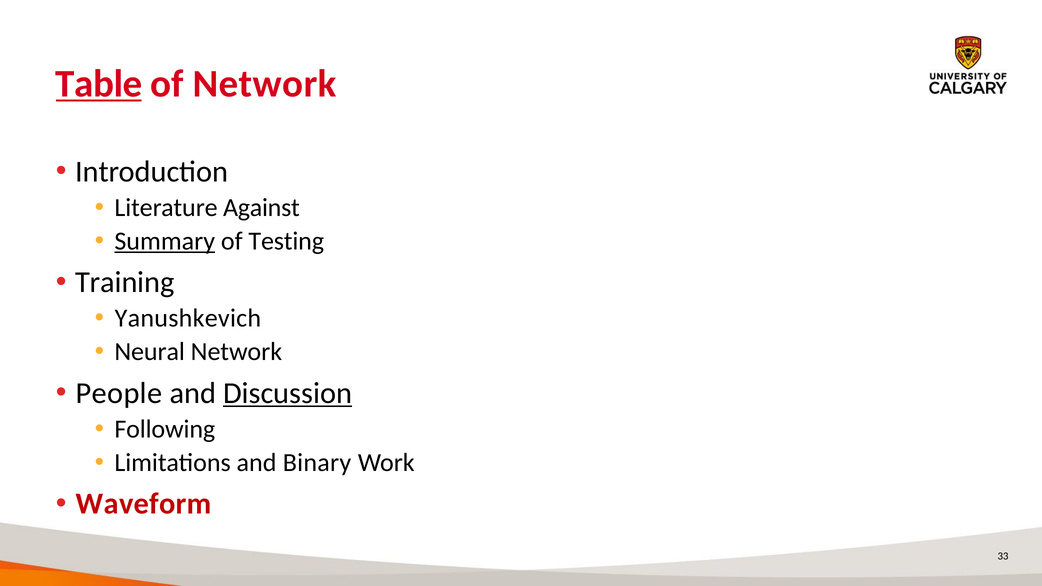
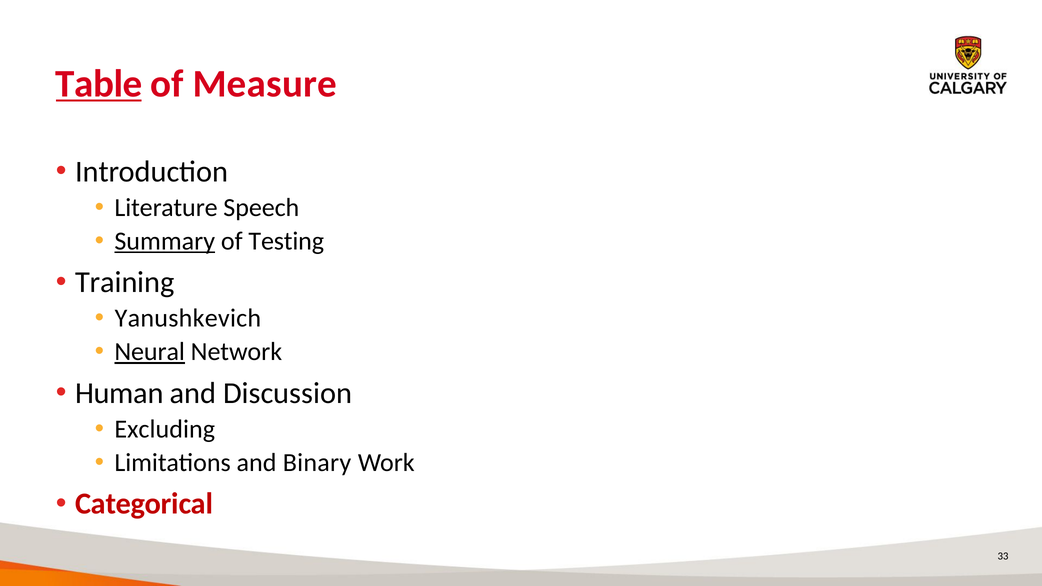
of Network: Network -> Measure
Against: Against -> Speech
Neural underline: none -> present
People: People -> Human
Discussion underline: present -> none
Following: Following -> Excluding
Waveform: Waveform -> Categorical
